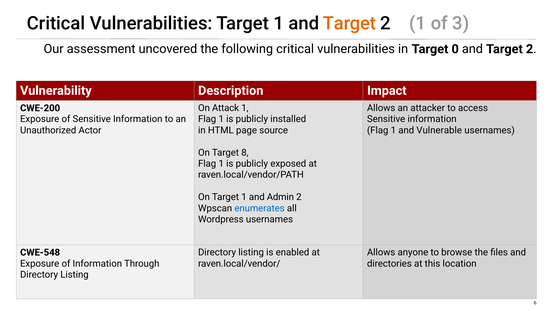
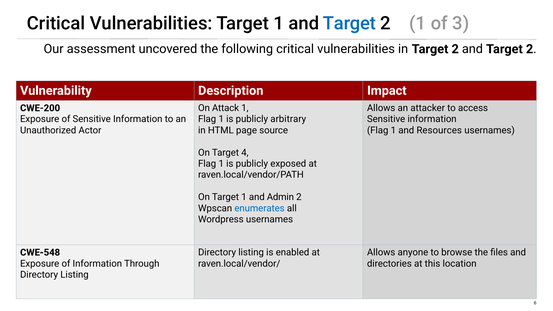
Target at (349, 23) colour: orange -> blue
in Target 0: 0 -> 2
installed: installed -> arbitrary
Vulnerable: Vulnerable -> Resources
8: 8 -> 4
